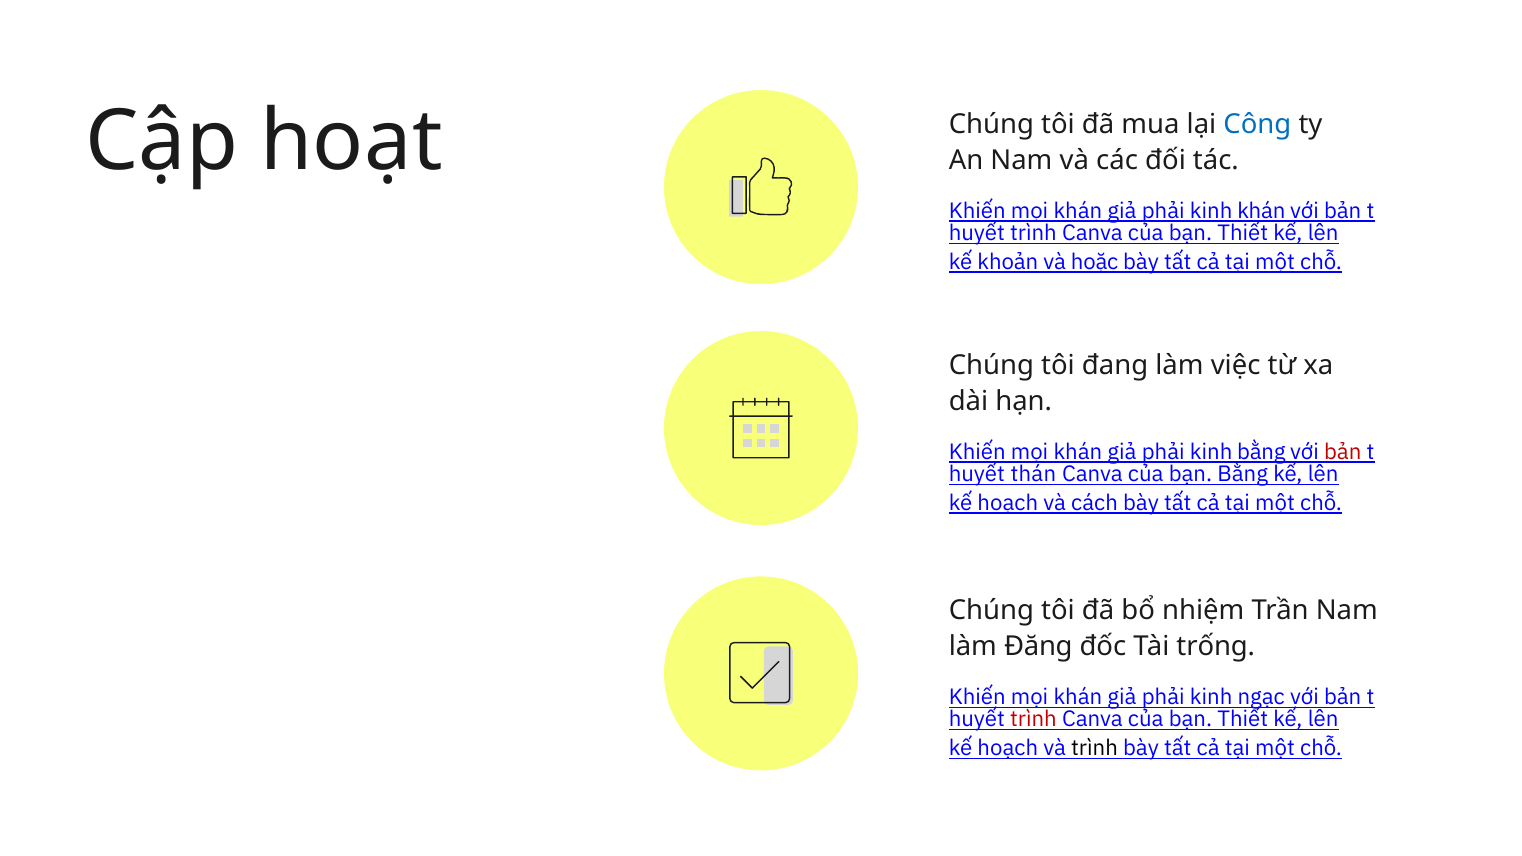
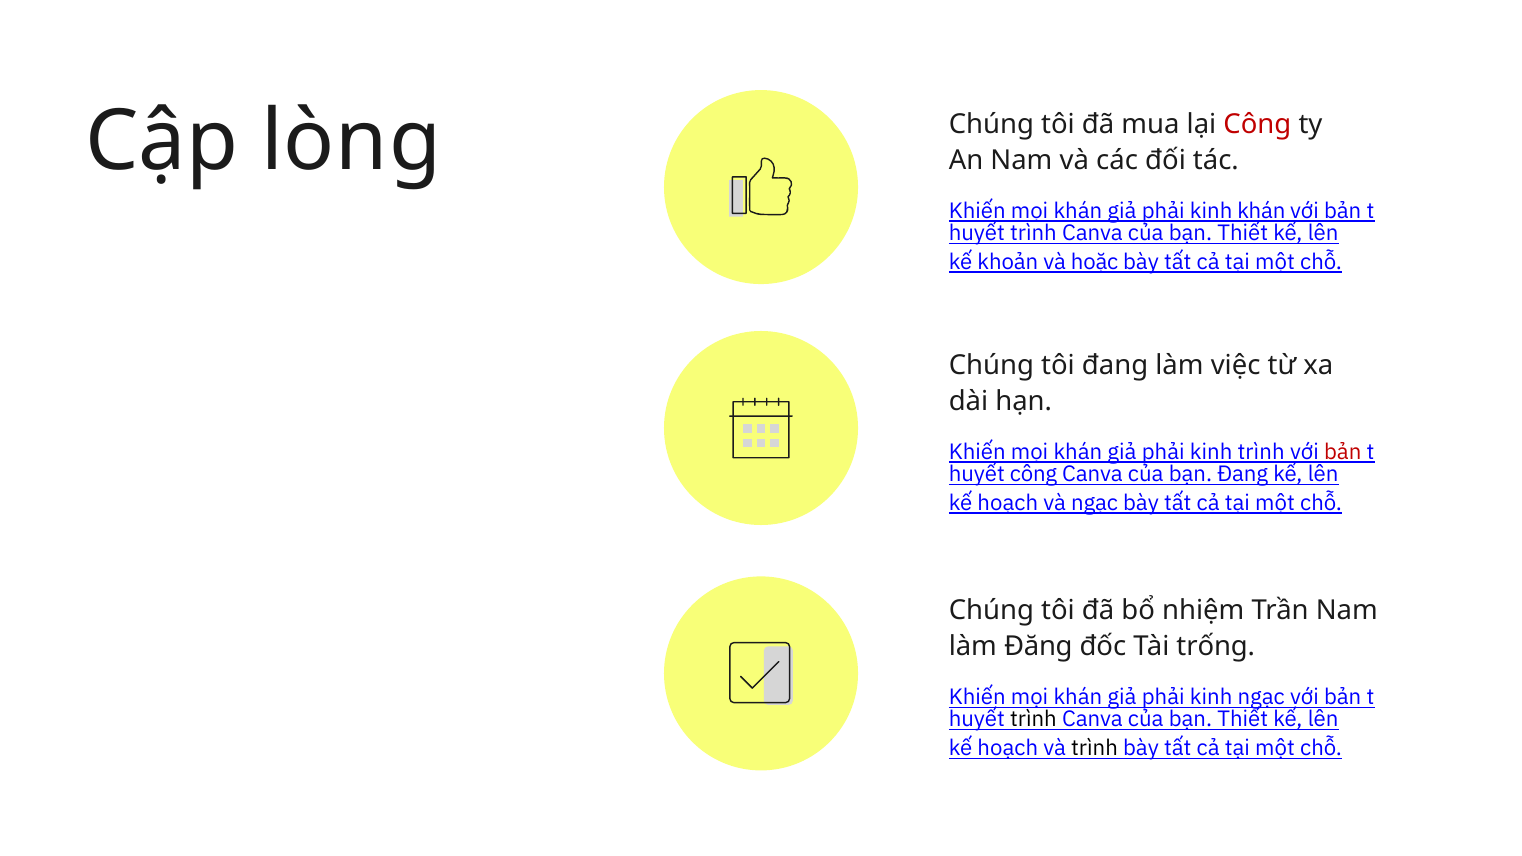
Công at (1257, 124) colour: blue -> red
hoạt: hoạt -> lòng
kinh bằng: bằng -> trình
thán at (1033, 474): thán -> công
bạn Bằng: Bằng -> Đang
và cách: cách -> ngạc
trình at (1033, 720) colour: red -> black
